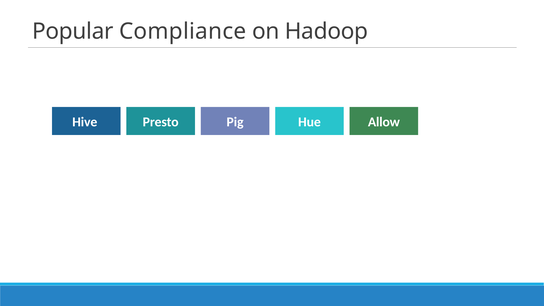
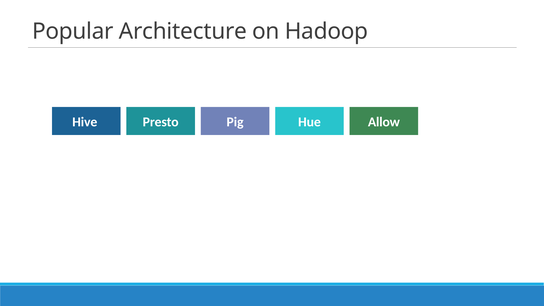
Compliance: Compliance -> Architecture
